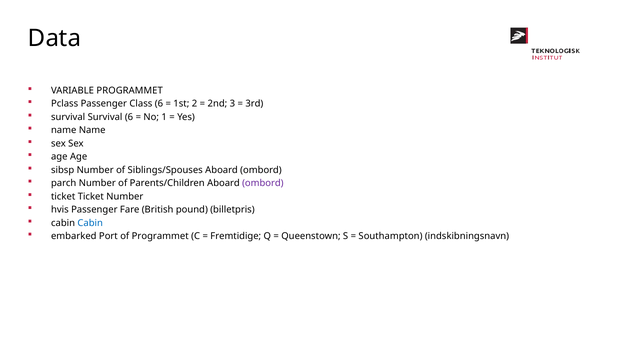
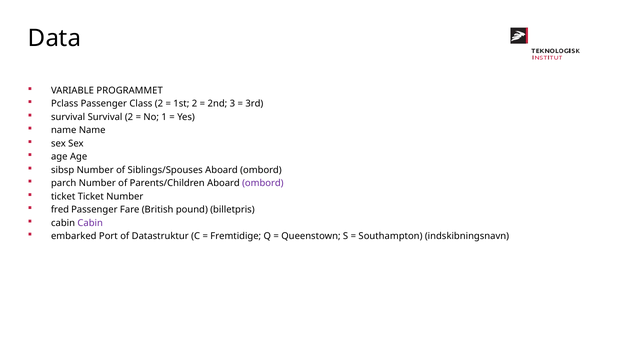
Class 6: 6 -> 2
Survival 6: 6 -> 2
hvis: hvis -> fred
Cabin at (90, 223) colour: blue -> purple
of Programmet: Programmet -> Datastruktur
